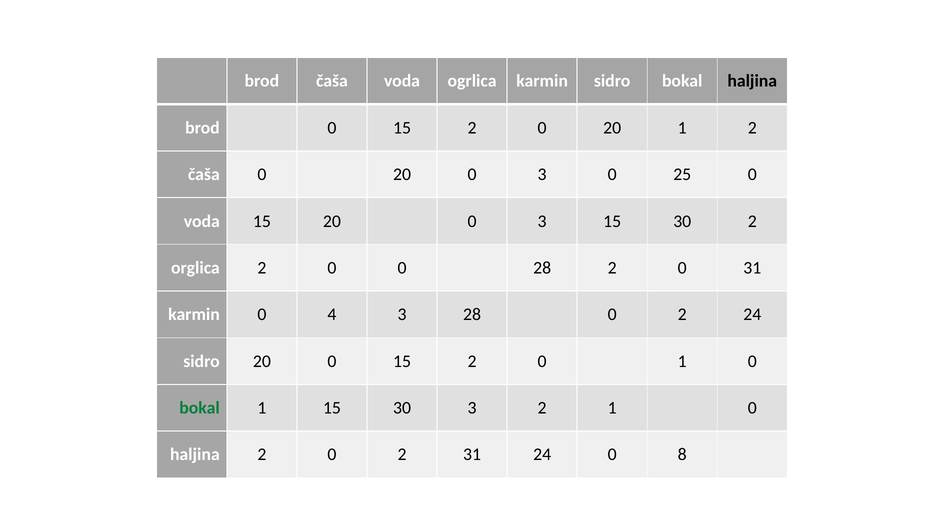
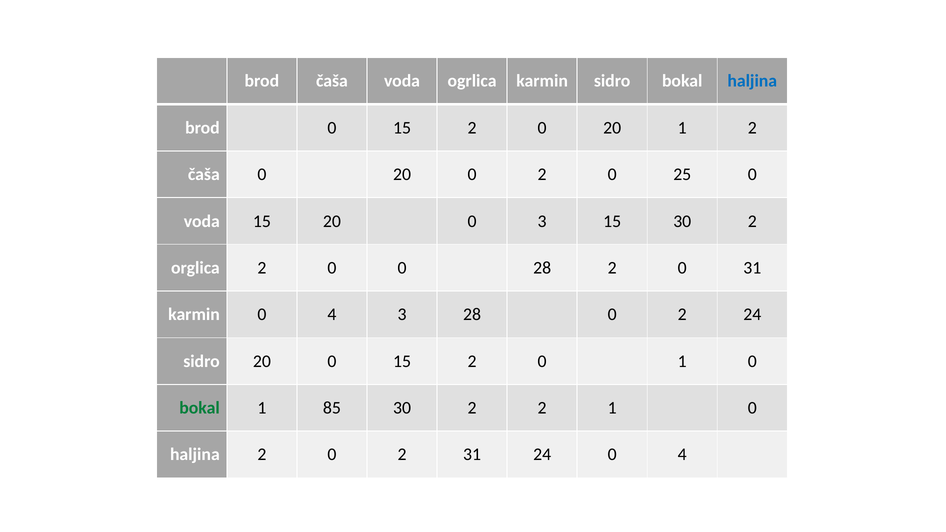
haljina at (752, 81) colour: black -> blue
0 20 0 3: 3 -> 2
1 15: 15 -> 85
3 at (472, 408): 3 -> 2
24 0 8: 8 -> 4
